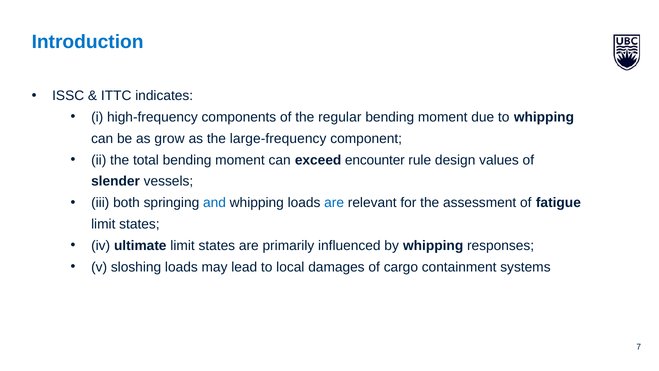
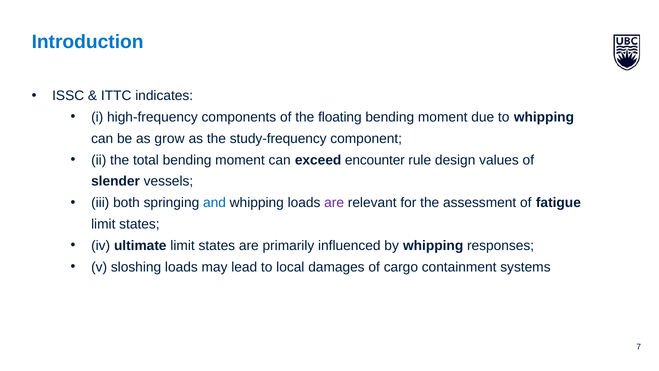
regular: regular -> floating
large-frequency: large-frequency -> study-frequency
are at (334, 203) colour: blue -> purple
